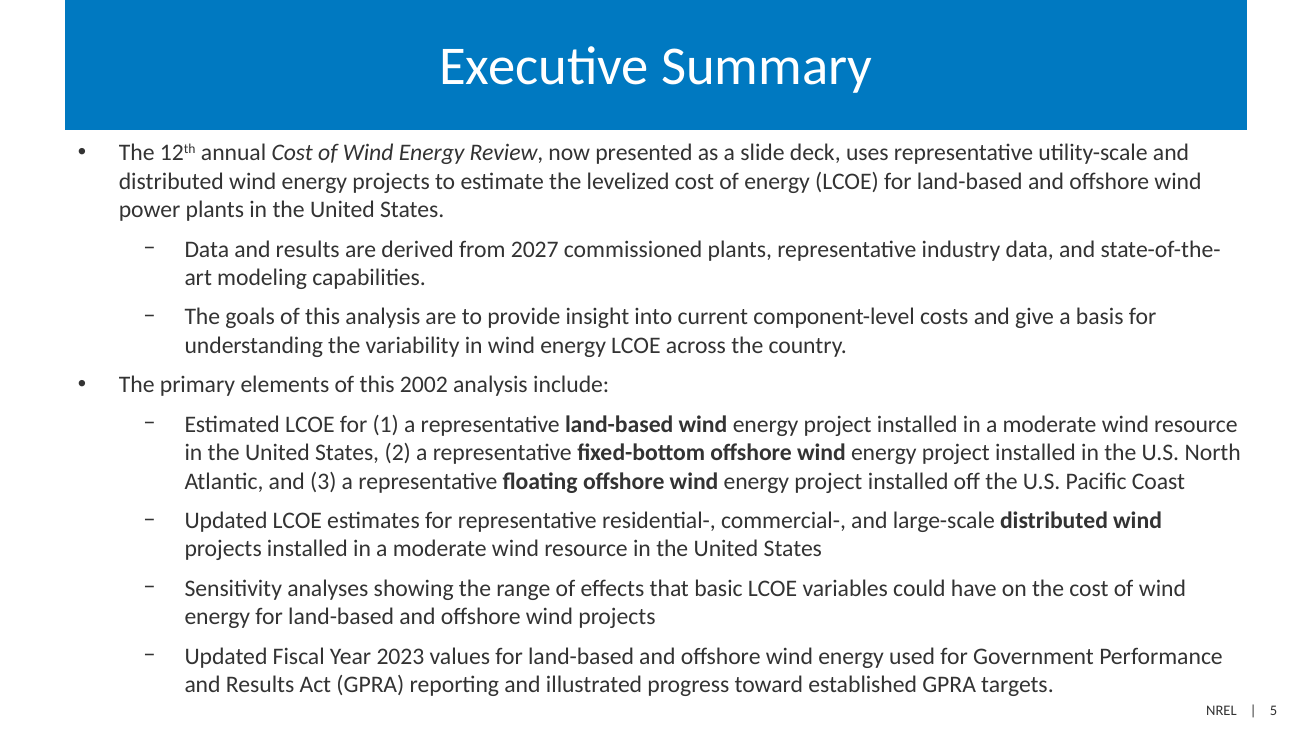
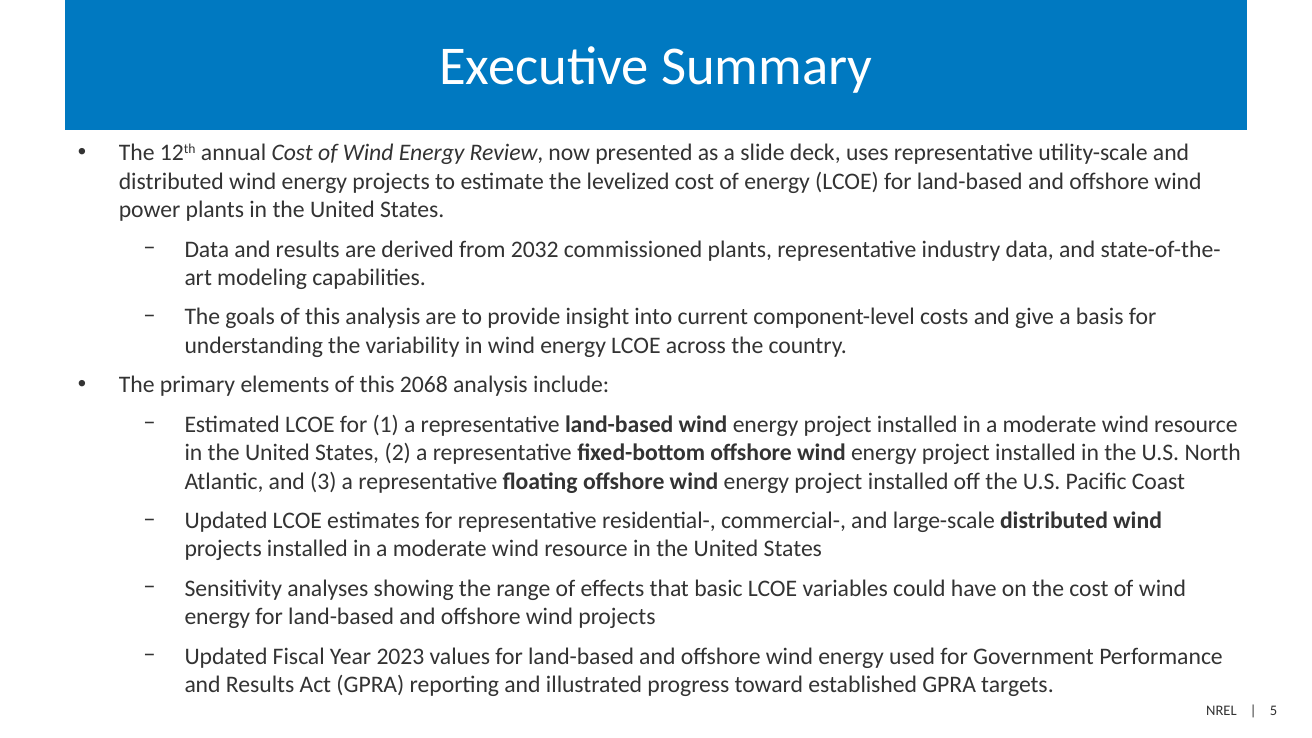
2027: 2027 -> 2032
2002: 2002 -> 2068
